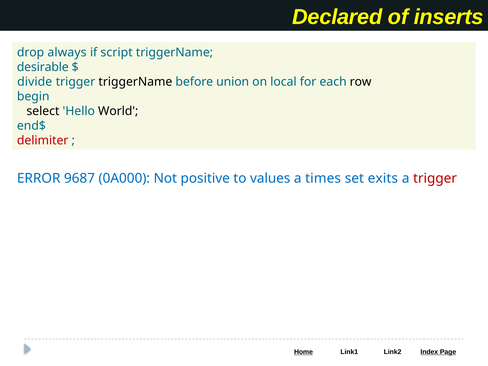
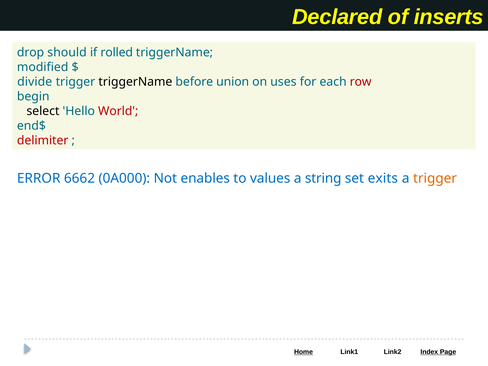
always: always -> should
script: script -> rolled
desirable: desirable -> modified
local: local -> uses
row colour: black -> red
World colour: black -> red
9687: 9687 -> 6662
positive: positive -> enables
times: times -> string
trigger at (435, 178) colour: red -> orange
